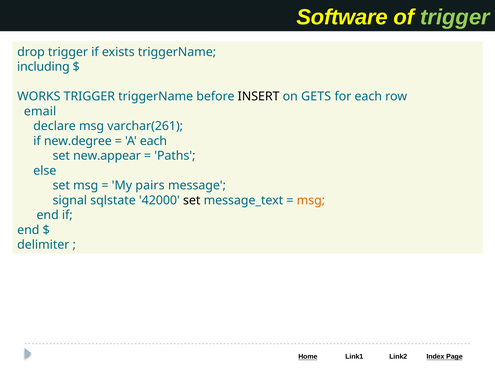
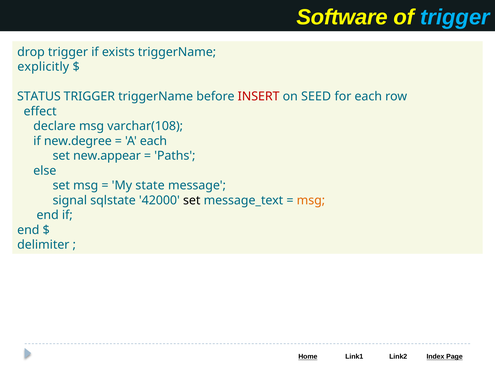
trigger at (455, 17) colour: light green -> light blue
including: including -> explicitly
WORKS: WORKS -> STATUS
INSERT colour: black -> red
GETS: GETS -> SEED
email: email -> effect
varchar(261: varchar(261 -> varchar(108
pairs: pairs -> state
